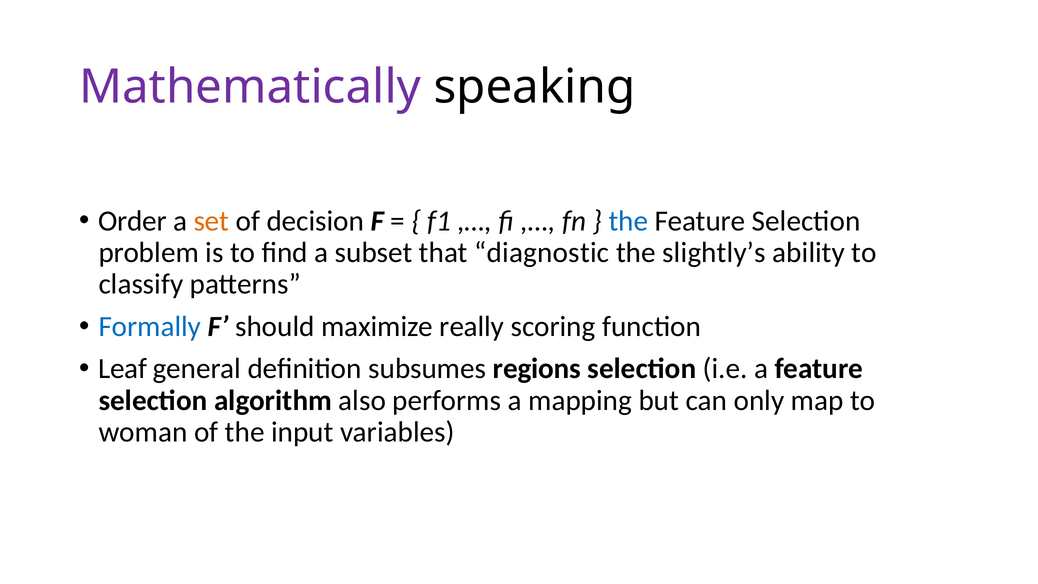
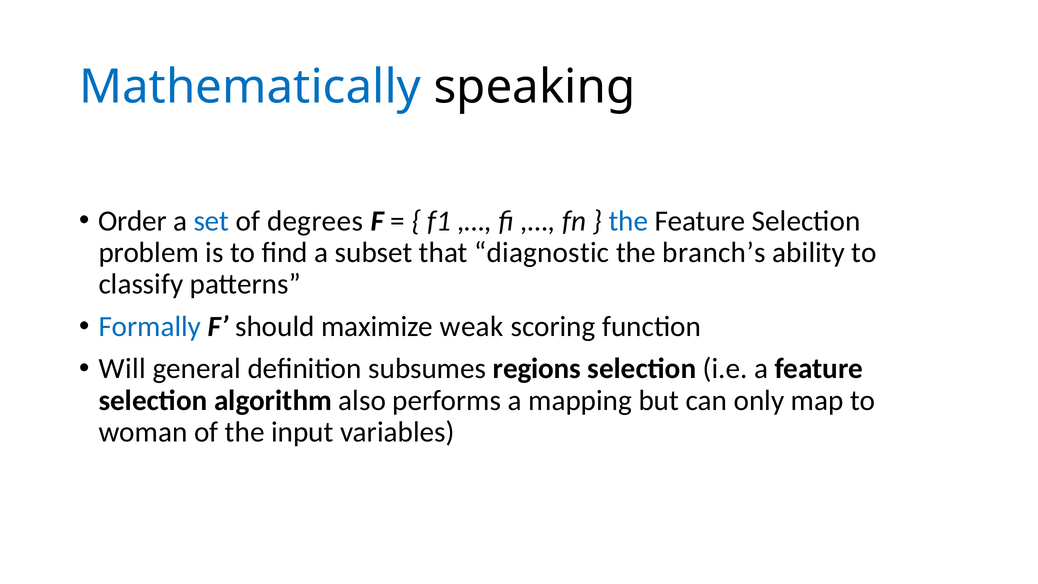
Mathematically colour: purple -> blue
set colour: orange -> blue
decision: decision -> degrees
slightly’s: slightly’s -> branch’s
really: really -> weak
Leaf: Leaf -> Will
